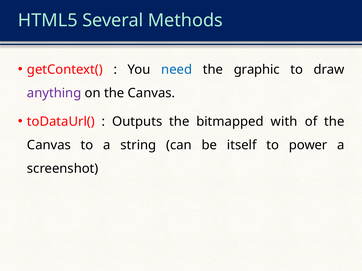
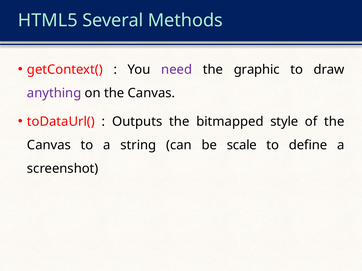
need colour: blue -> purple
with: with -> style
itself: itself -> scale
power: power -> define
